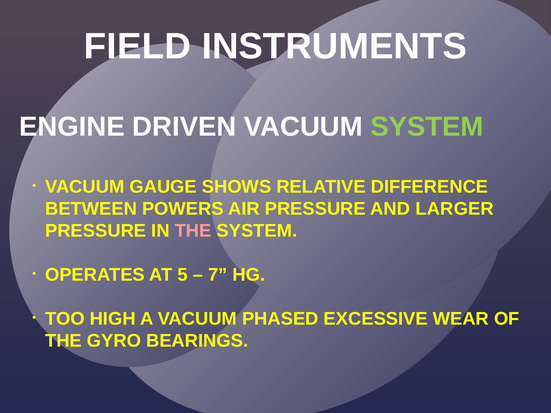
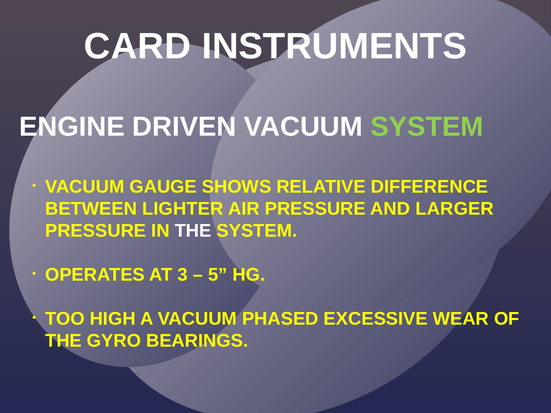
FIELD: FIELD -> CARD
POWERS: POWERS -> LIGHTER
THE at (193, 231) colour: pink -> white
5: 5 -> 3
7: 7 -> 5
